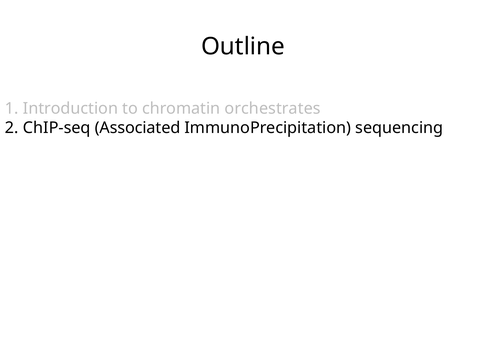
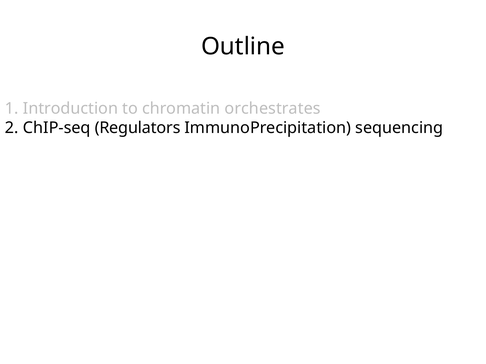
Associated: Associated -> Regulators
